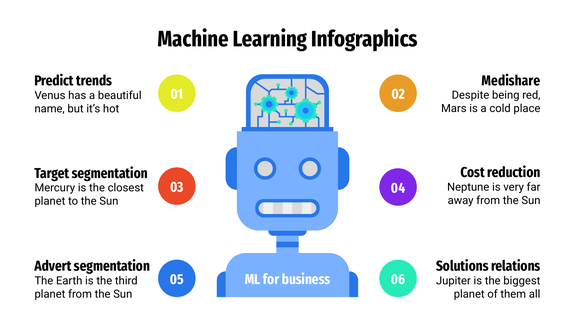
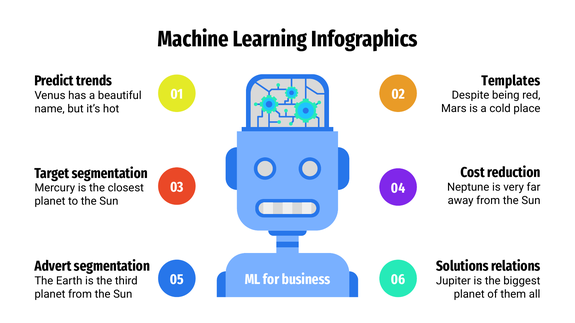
Medishare: Medishare -> Templates
